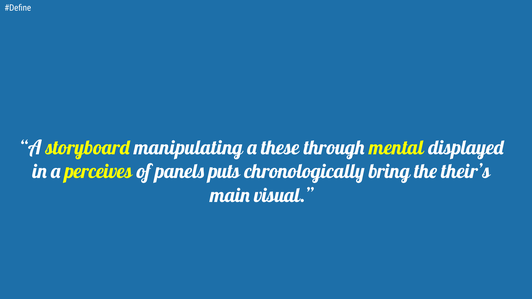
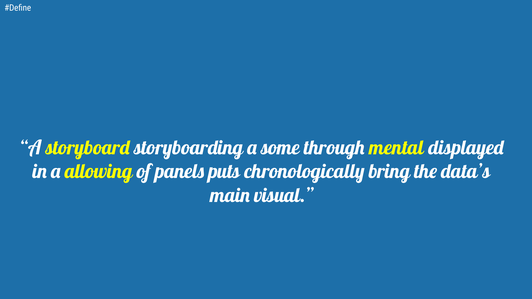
manipulating: manipulating -> storyboarding
these: these -> some
perceives: perceives -> allowing
their’s: their’s -> data’s
